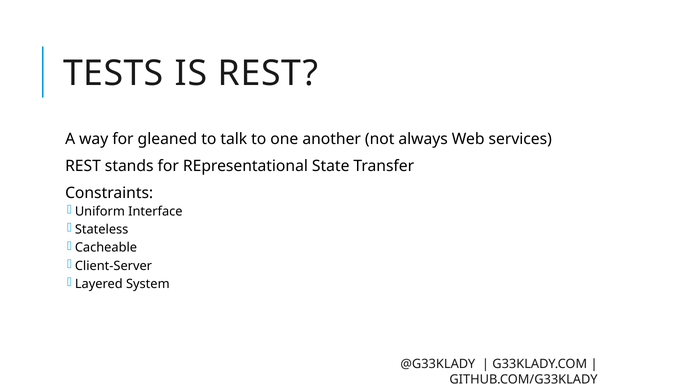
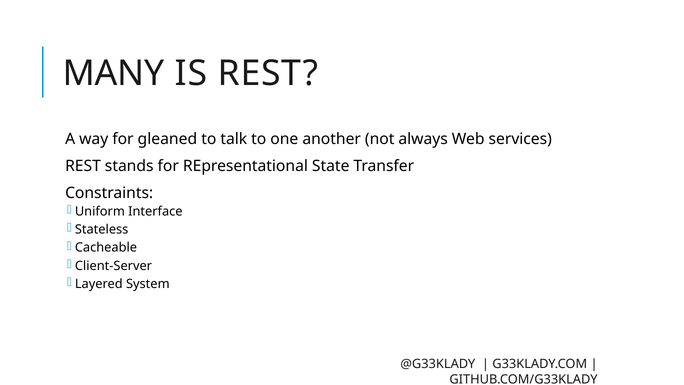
TESTS: TESTS -> MANY
